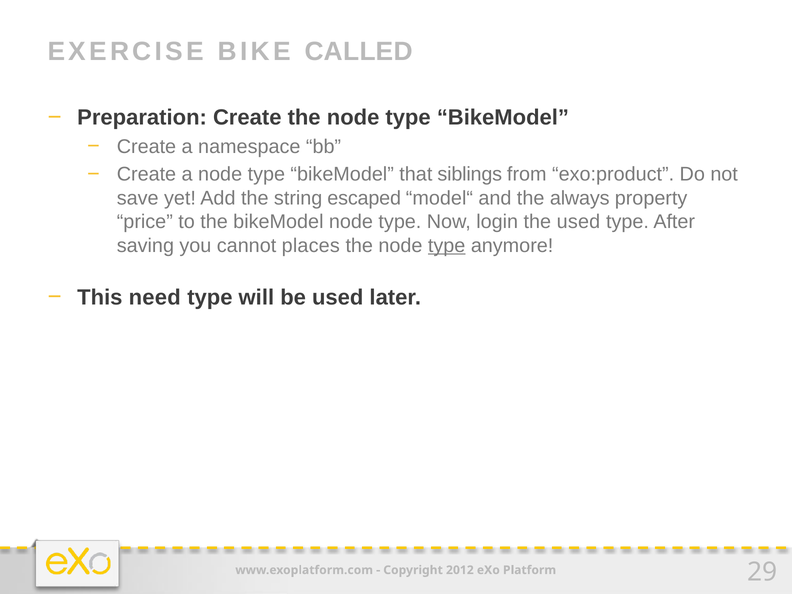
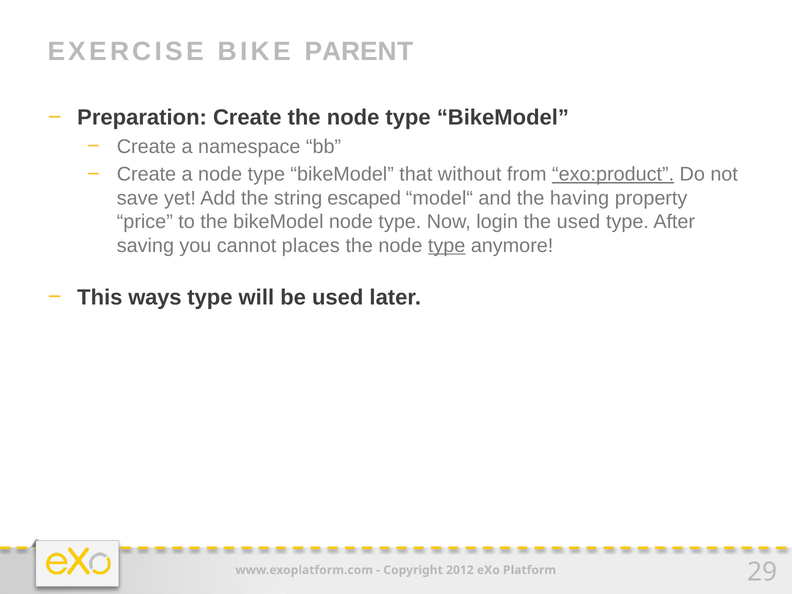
CALLED: CALLED -> PARENT
siblings: siblings -> without
exo:product underline: none -> present
always: always -> having
need: need -> ways
